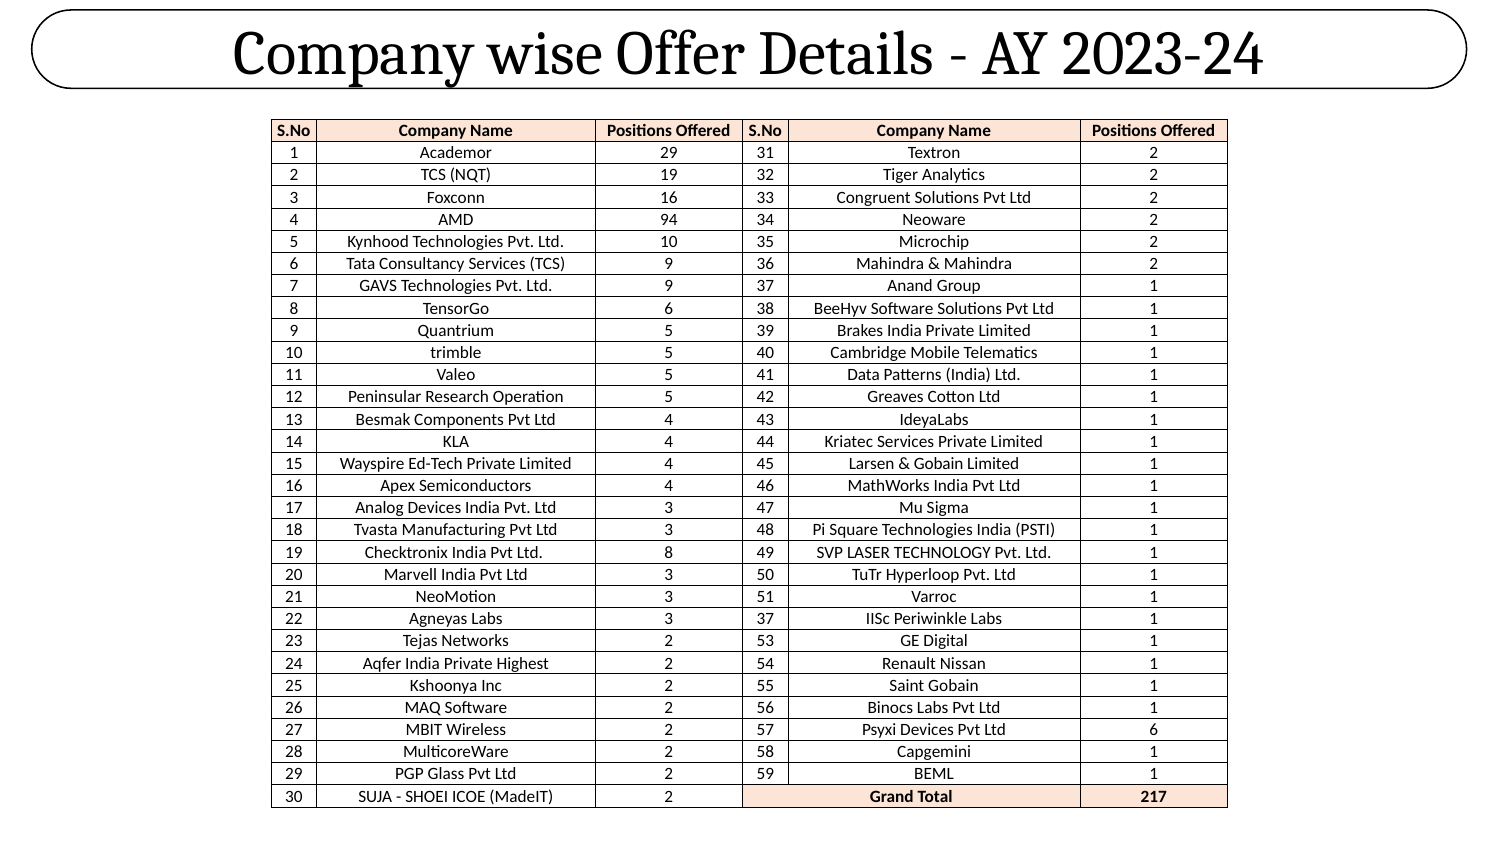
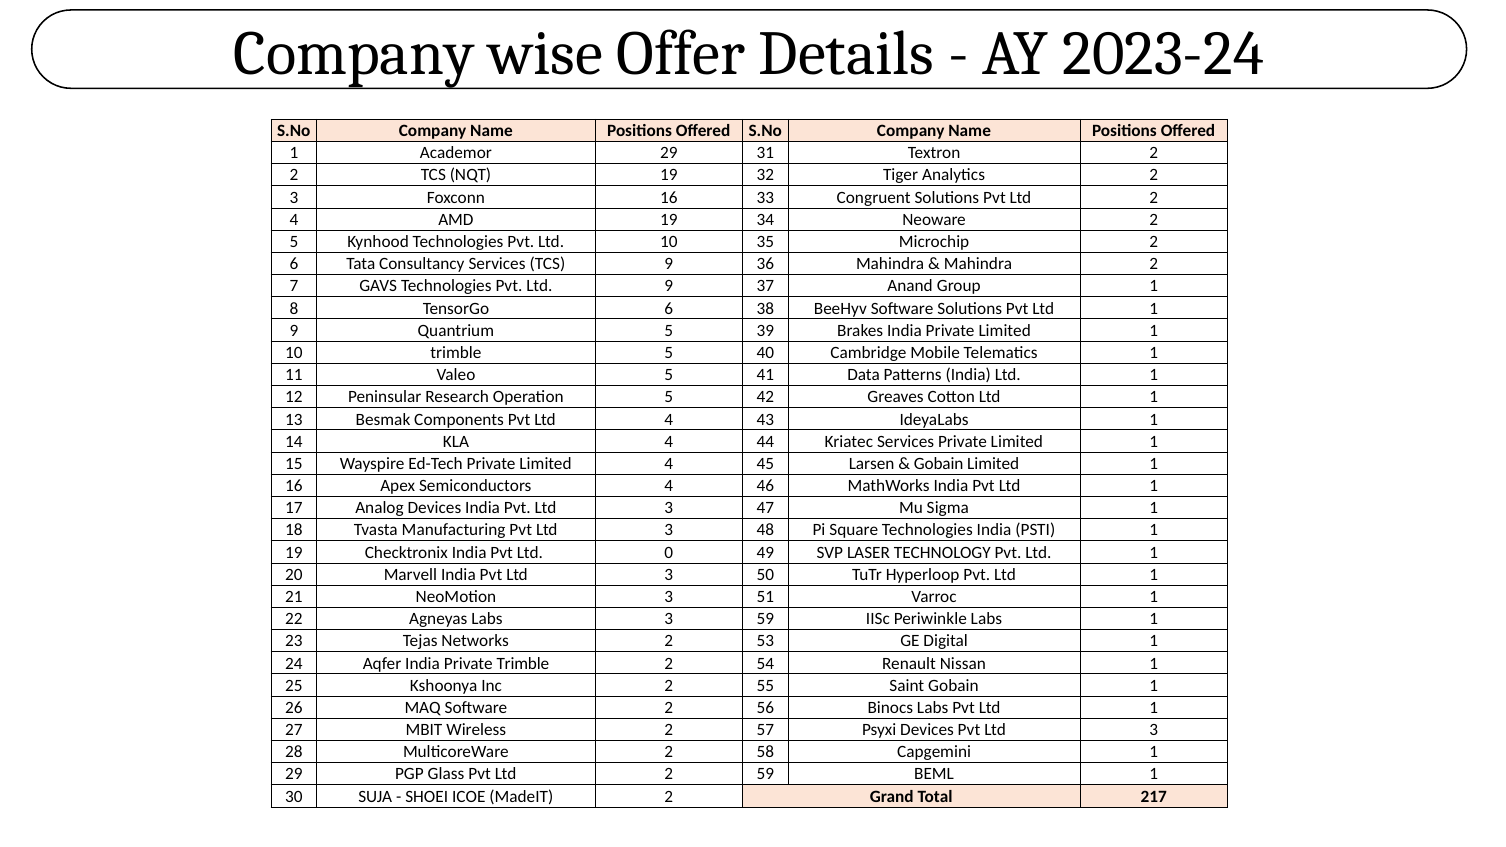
AMD 94: 94 -> 19
Ltd 8: 8 -> 0
3 37: 37 -> 59
Private Highest: Highest -> Trimble
Devices Pvt Ltd 6: 6 -> 3
